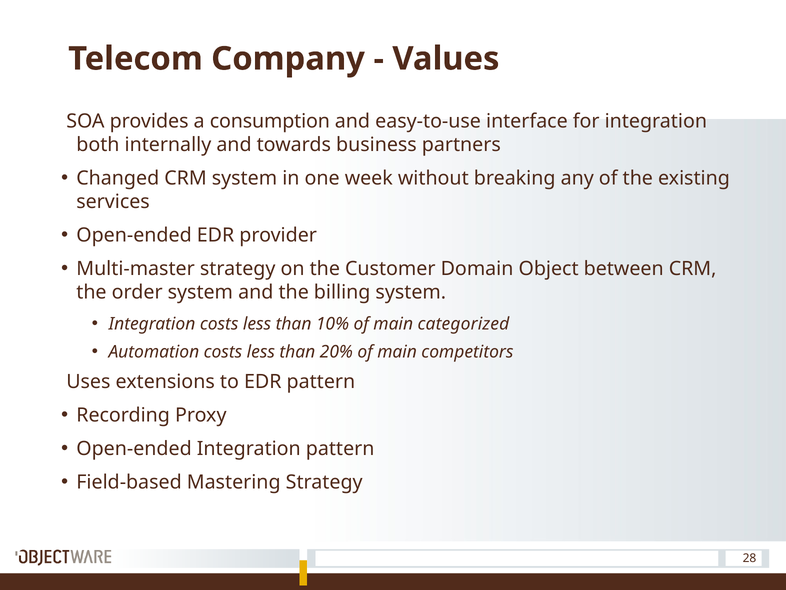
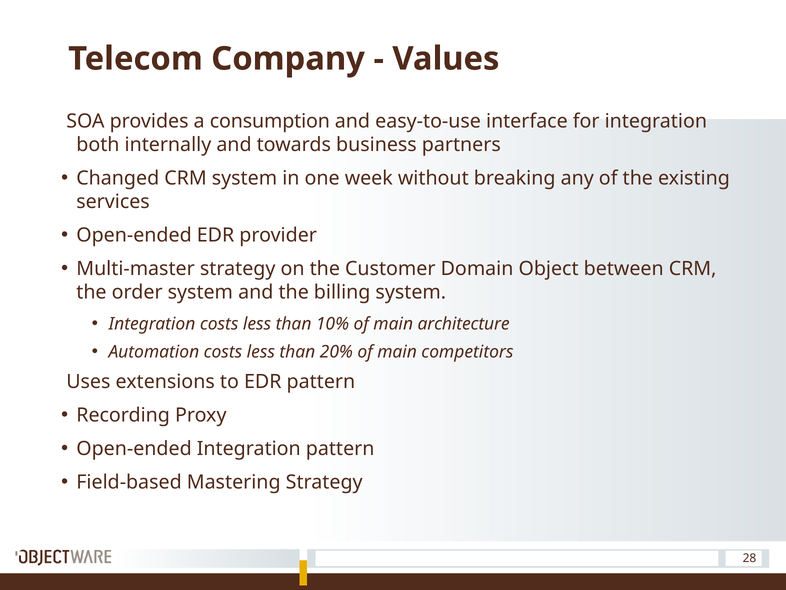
categorized: categorized -> architecture
